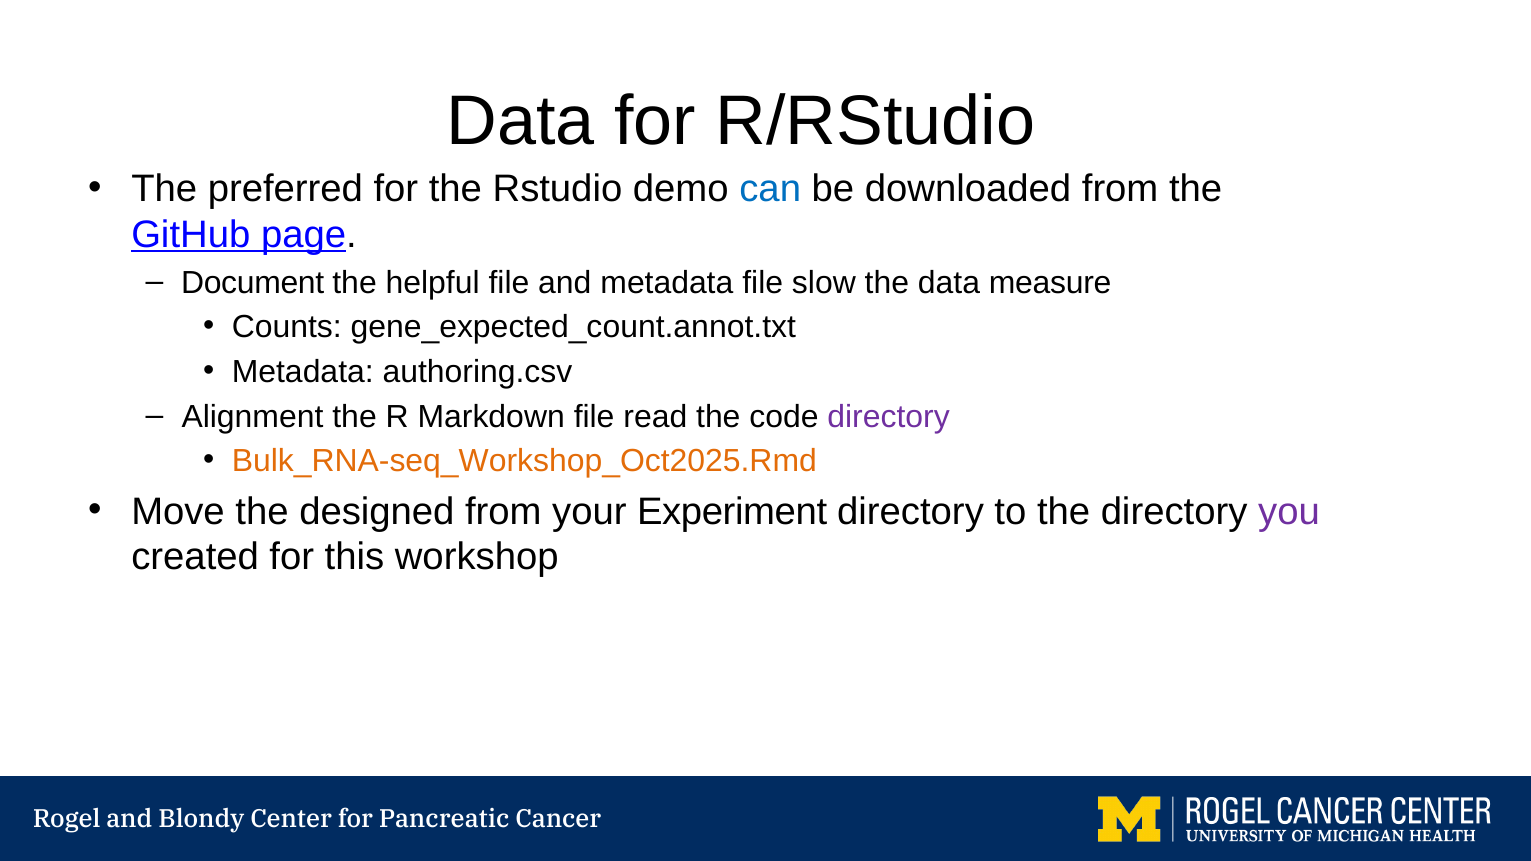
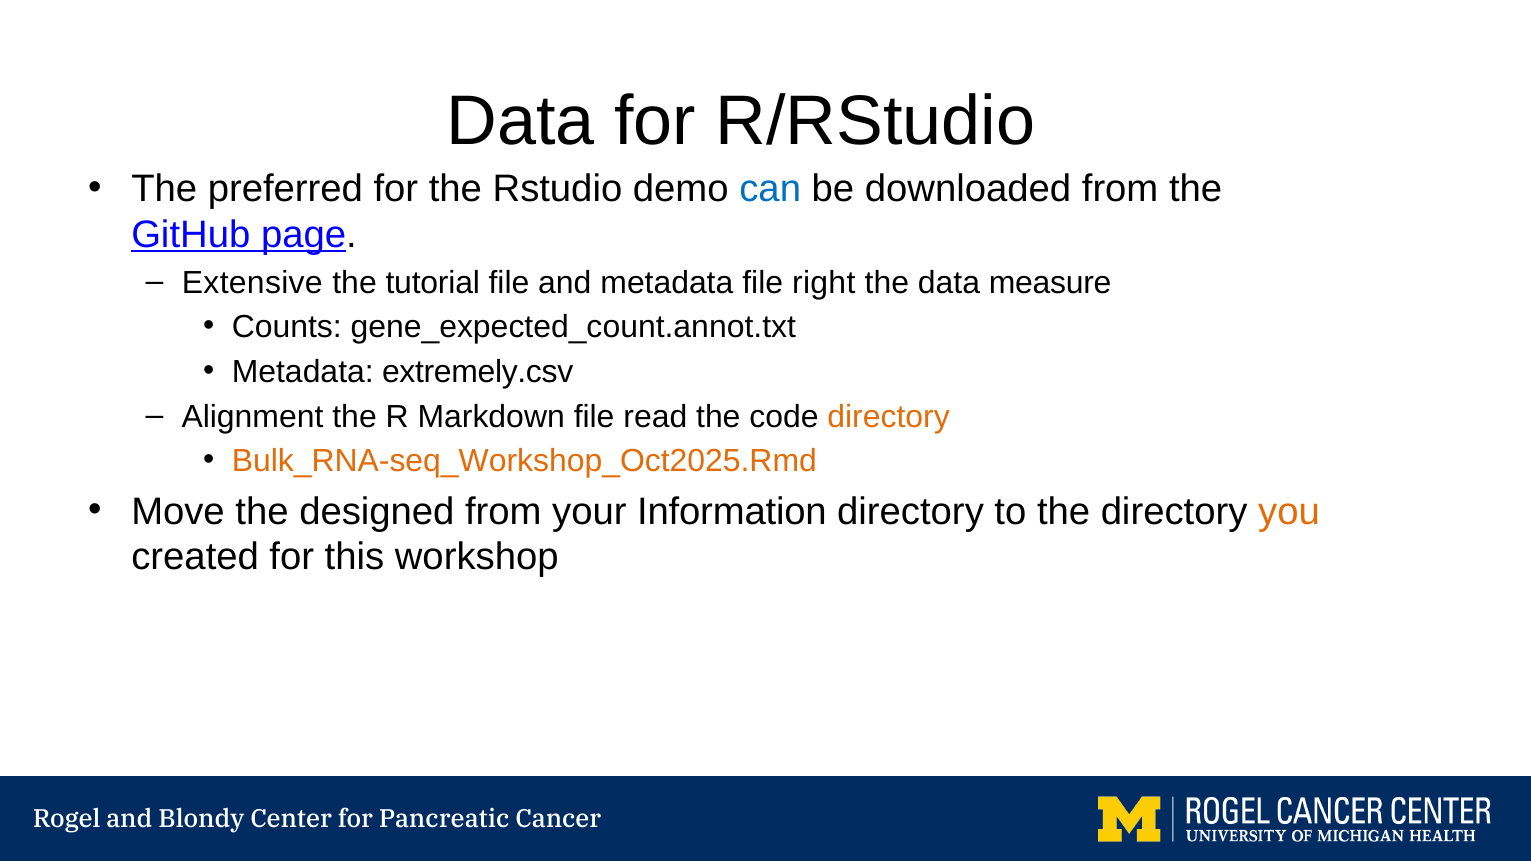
Document: Document -> Extensive
helpful: helpful -> tutorial
slow: slow -> right
authoring.csv: authoring.csv -> extremely.csv
directory at (889, 417) colour: purple -> orange
Experiment: Experiment -> Information
you colour: purple -> orange
